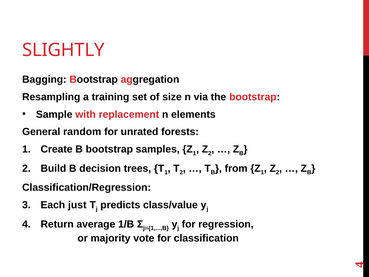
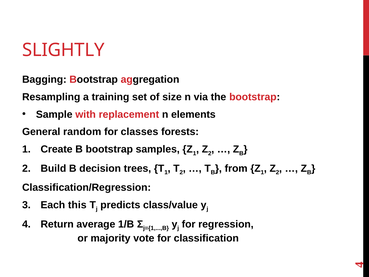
unrated: unrated -> classes
just: just -> this
